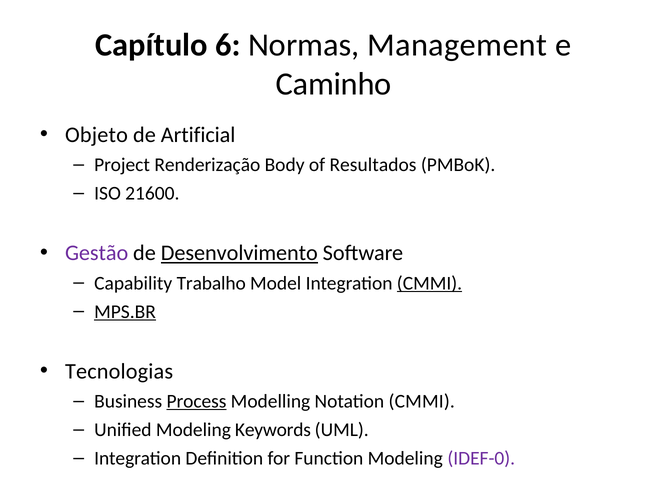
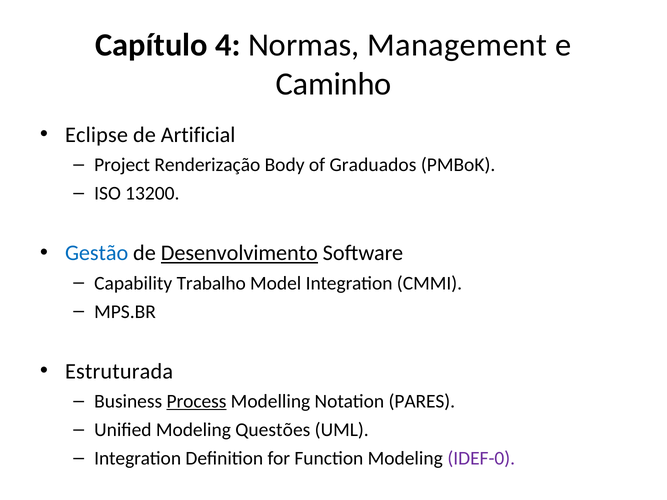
6: 6 -> 4
Objeto: Objeto -> Eclipse
Resultados: Resultados -> Graduados
21600: 21600 -> 13200
Gestão colour: purple -> blue
CMMI at (429, 283) underline: present -> none
MPS.BR underline: present -> none
Tecnologias: Tecnologias -> Estruturada
Notation CMMI: CMMI -> PARES
Keywords: Keywords -> Questões
